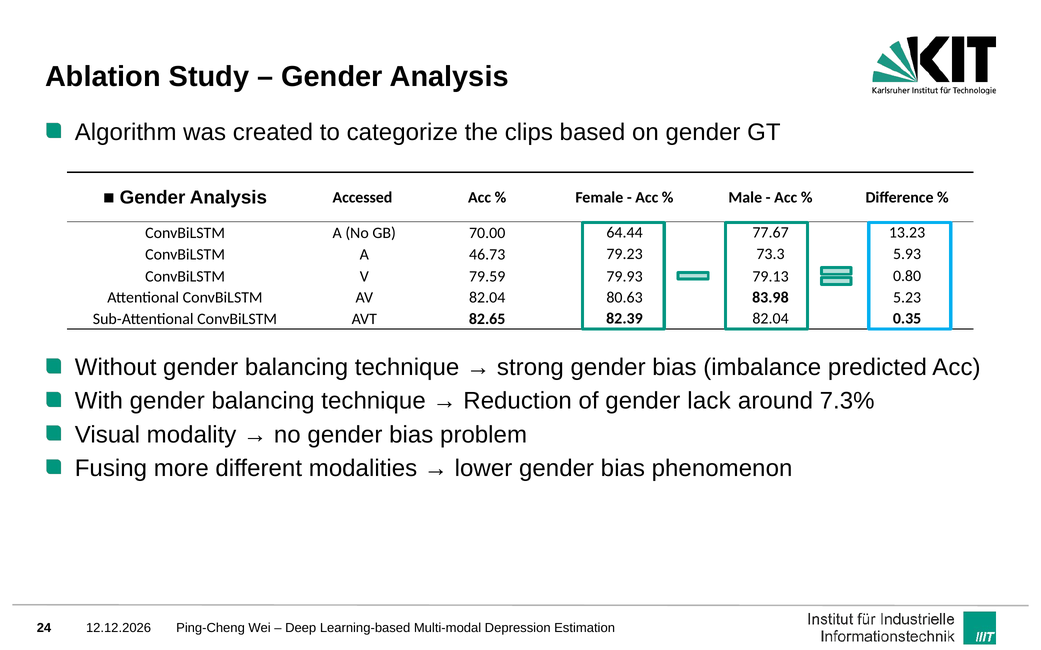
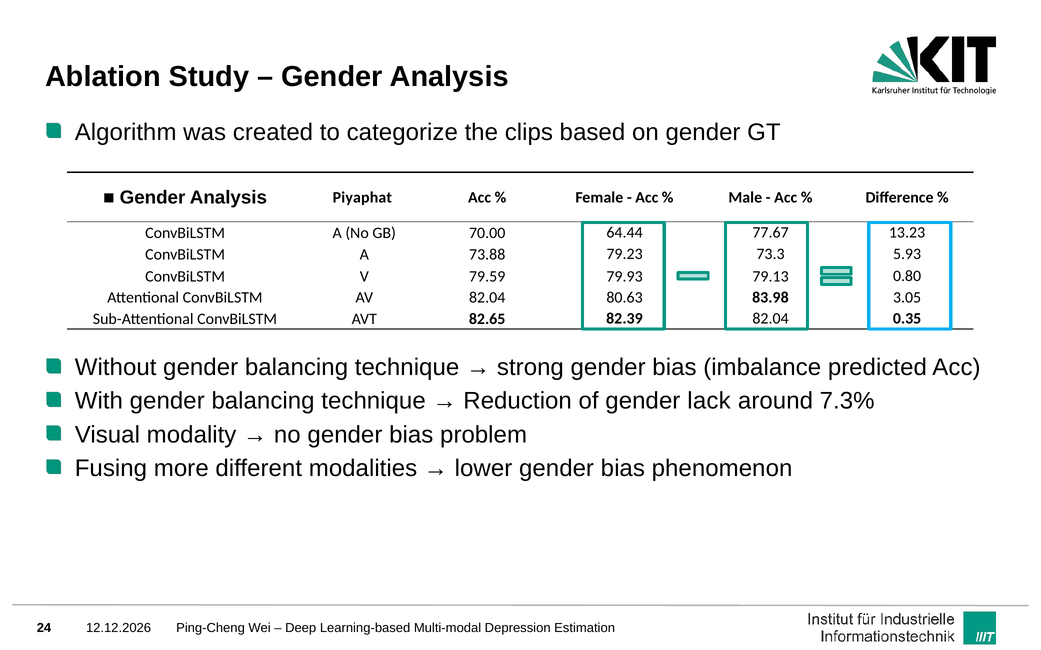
Accessed: Accessed -> Piyaphat
46.73: 46.73 -> 73.88
5.23: 5.23 -> 3.05
